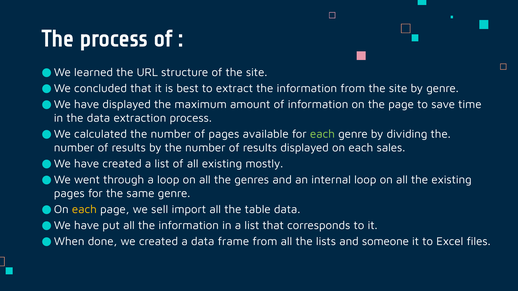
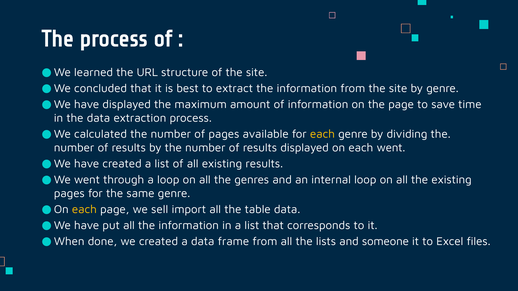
each at (322, 134) colour: light green -> yellow
each sales: sales -> went
existing mostly: mostly -> results
